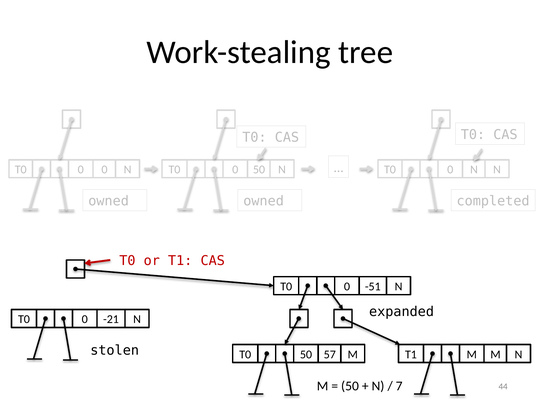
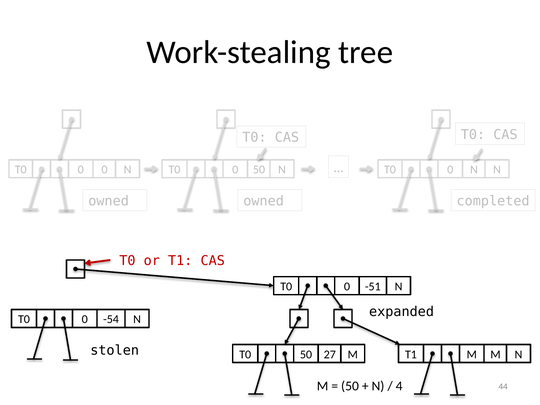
-21: -21 -> -54
57: 57 -> 27
7: 7 -> 4
